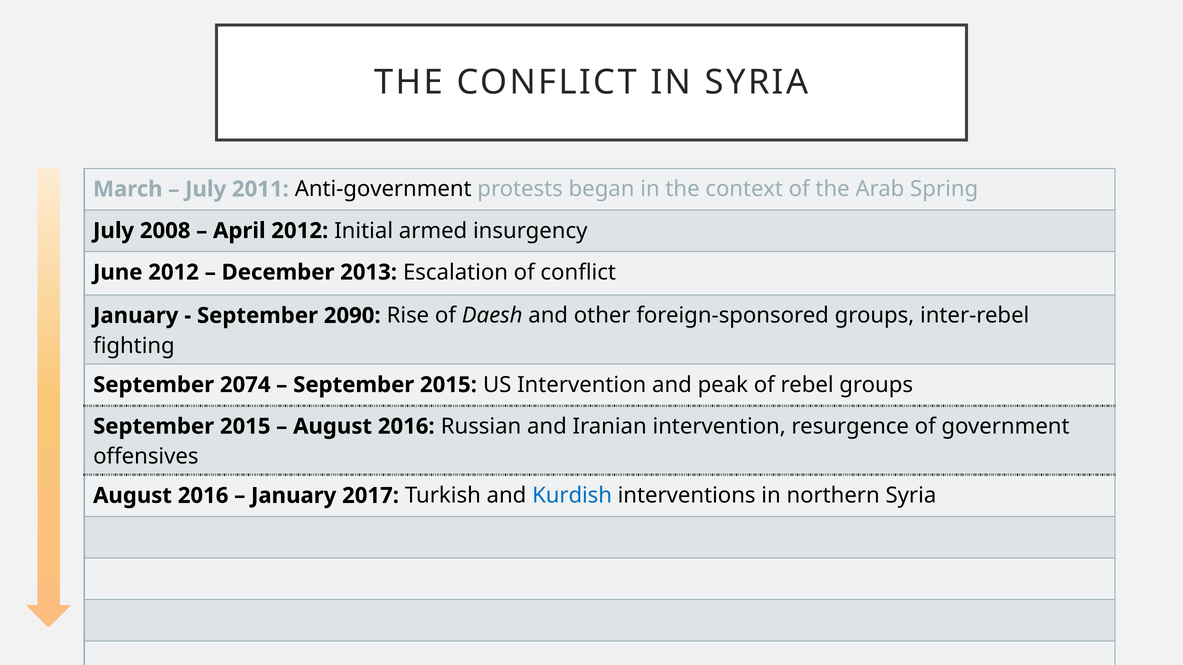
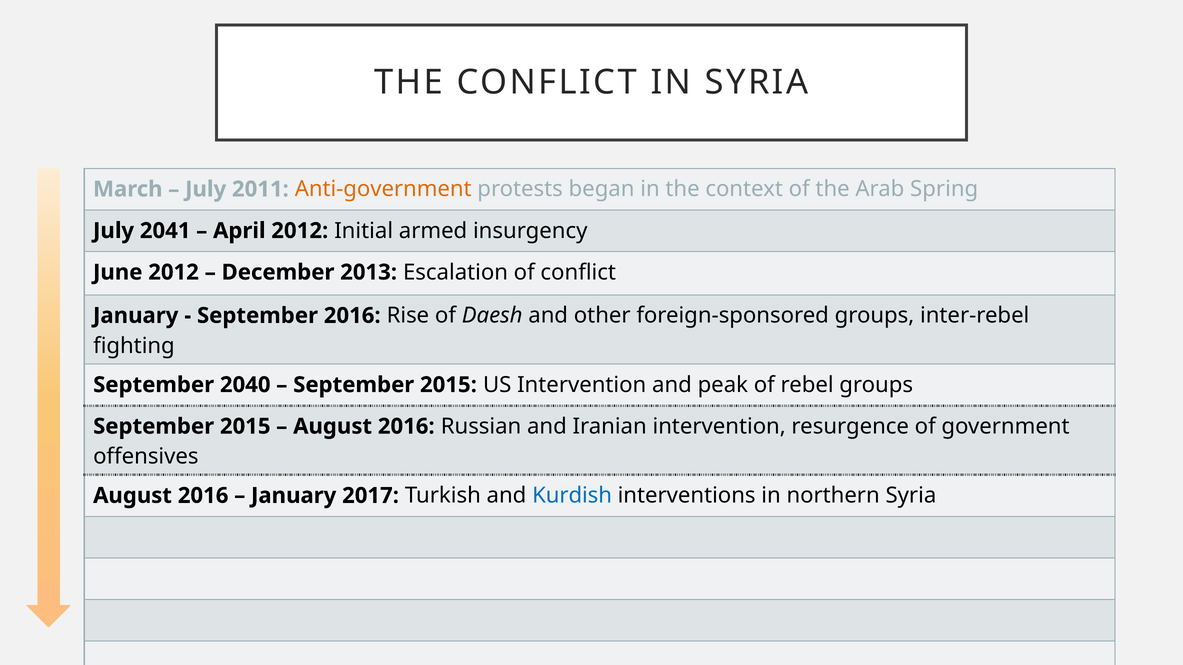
Anti-government colour: black -> orange
2008: 2008 -> 2041
September 2090: 2090 -> 2016
2074: 2074 -> 2040
